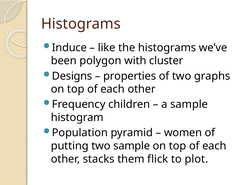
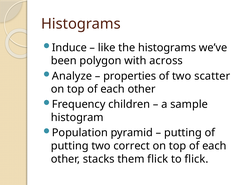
cluster: cluster -> across
Designs: Designs -> Analyze
graphs: graphs -> scatter
women at (183, 132): women -> putting
two sample: sample -> correct
to plot: plot -> flick
